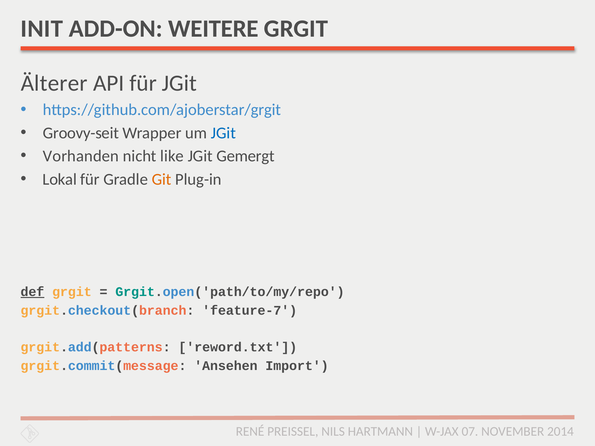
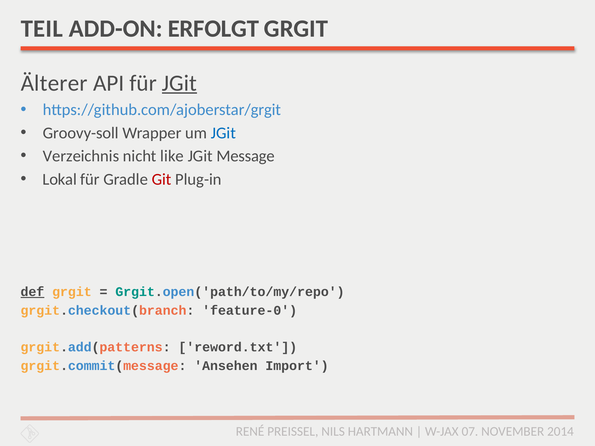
INIT: INIT -> TEIL
WEITERE: WEITERE -> ERFOLGT
JGit at (179, 83) underline: none -> present
Groovy-seit: Groovy-seit -> Groovy-soll
Vorhanden: Vorhanden -> Verzeichnis
Gemergt: Gemergt -> Message
Git colour: orange -> red
feature-7: feature-7 -> feature-0
